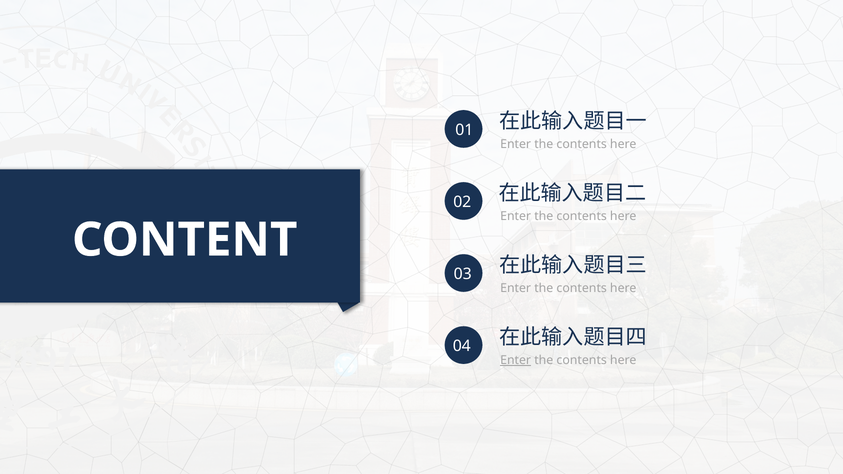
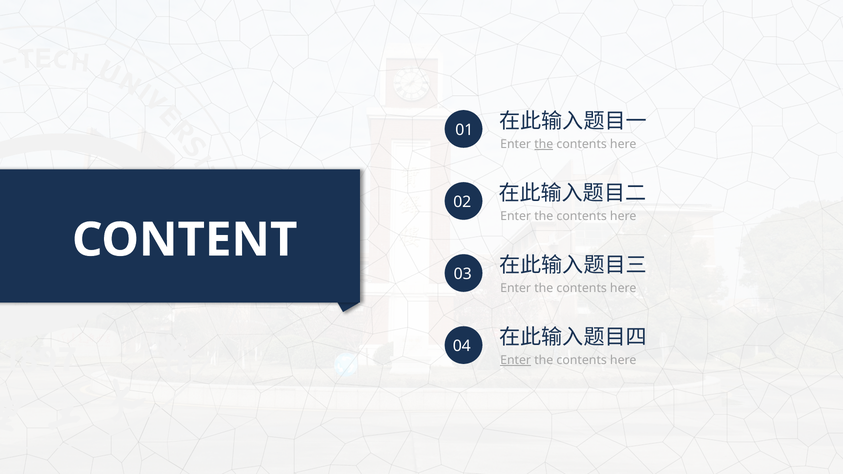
the at (544, 144) underline: none -> present
